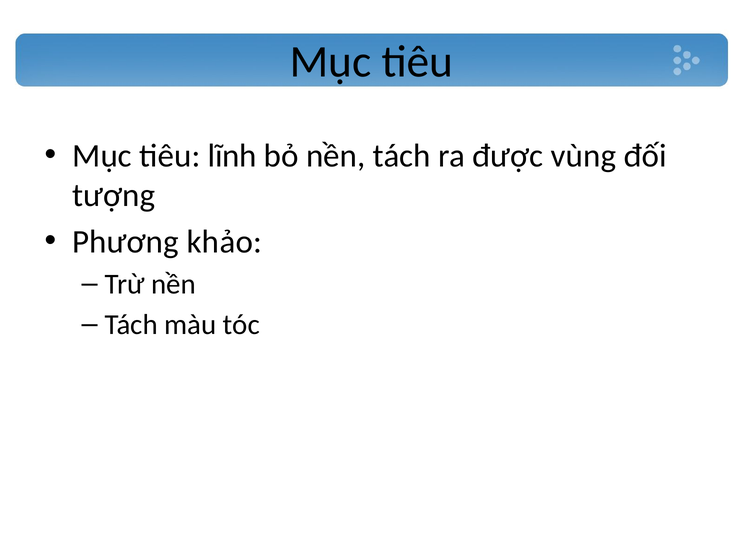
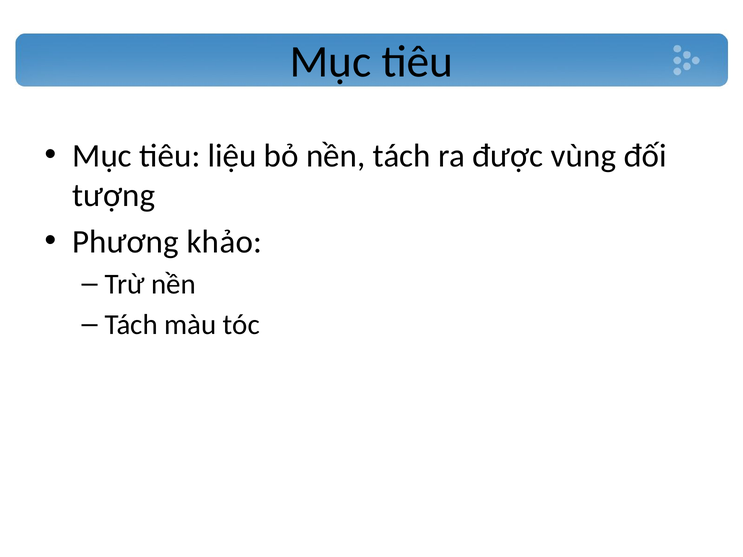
lĩnh: lĩnh -> liệu
